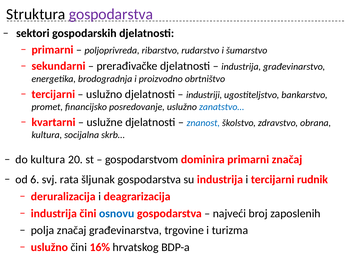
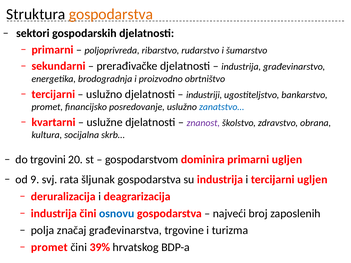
gospodarstva at (111, 14) colour: purple -> orange
znanost colour: blue -> purple
do kultura: kultura -> trgovini
primarni značaj: značaj -> ugljen
6: 6 -> 9
tercijarni rudnik: rudnik -> ugljen
uslužno at (49, 248): uslužno -> promet
16%: 16% -> 39%
